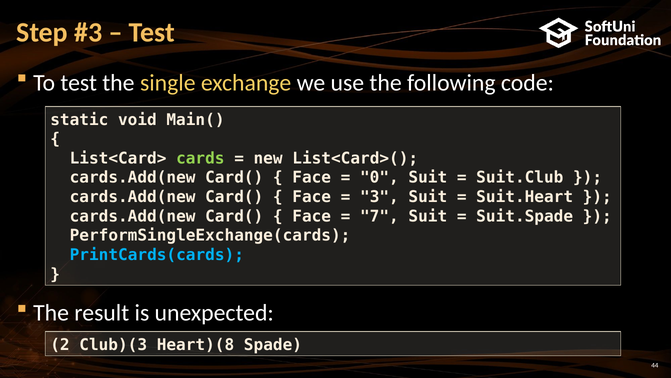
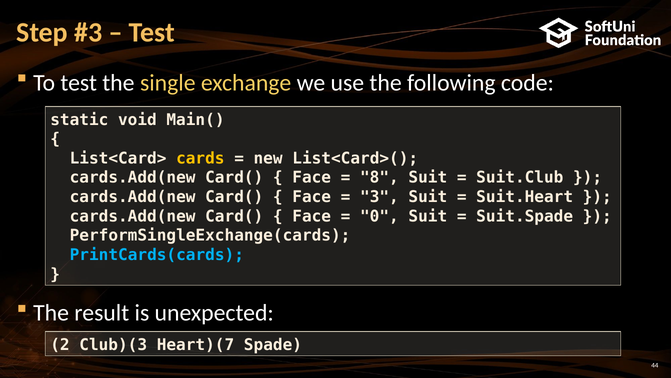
cards colour: light green -> yellow
0: 0 -> 8
7: 7 -> 0
Heart)(8: Heart)(8 -> Heart)(7
